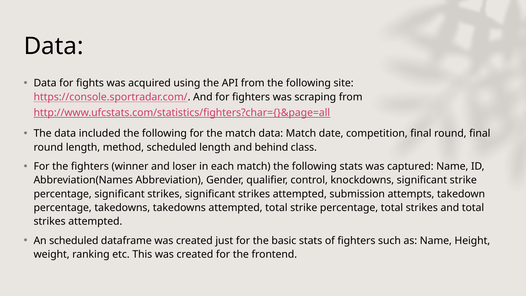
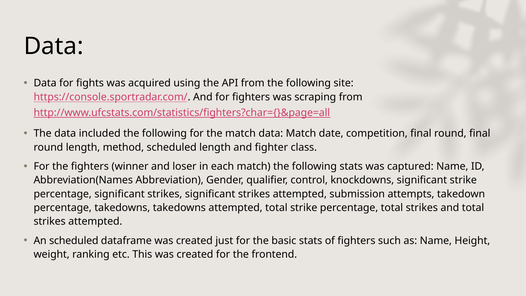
behind: behind -> fighter
